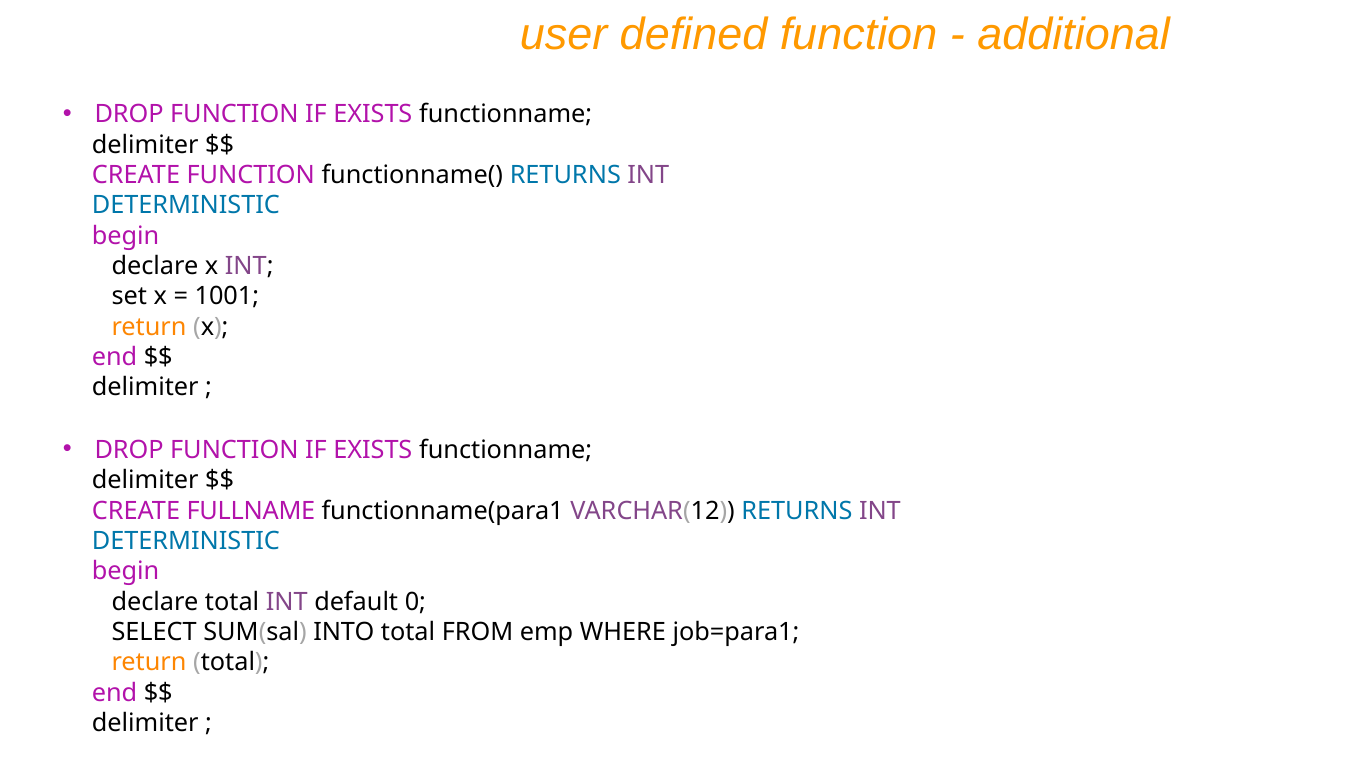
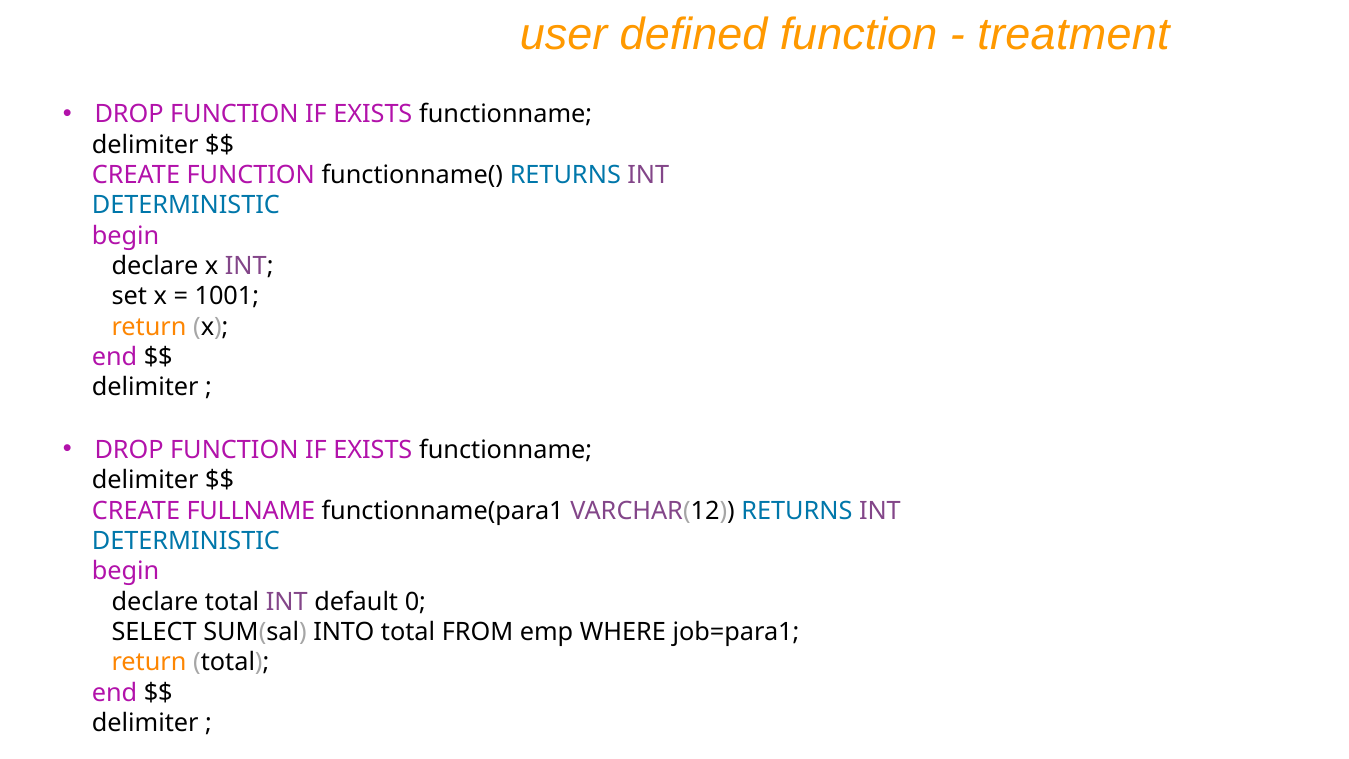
additional: additional -> treatment
